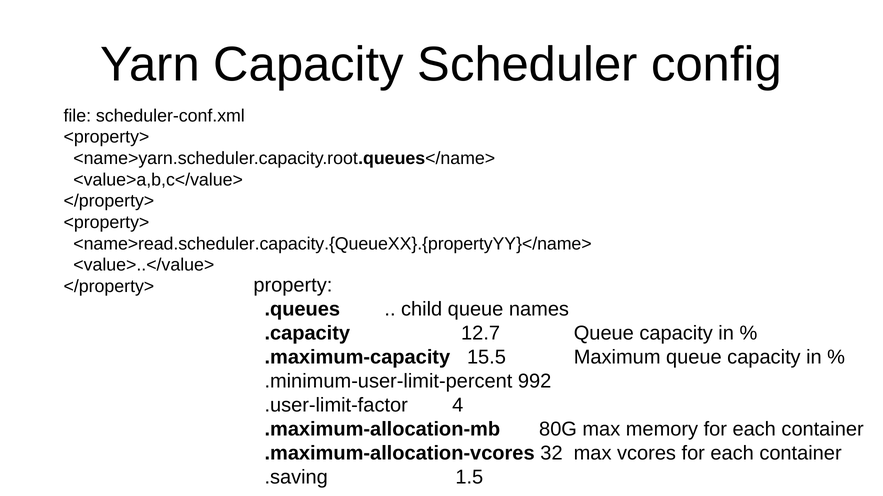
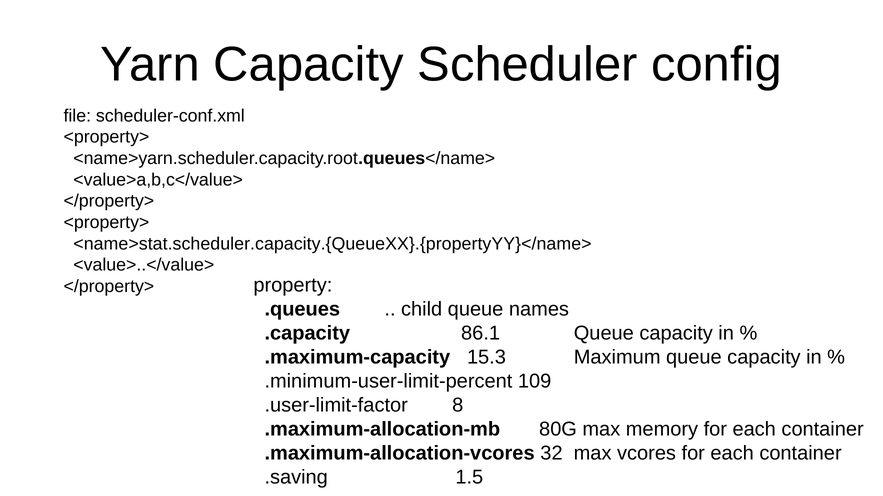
<name>read.scheduler.capacity.{QueueXX}.{propertyYY}</name>: <name>read.scheduler.capacity.{QueueXX}.{propertyYY}</name> -> <name>stat.scheduler.capacity.{QueueXX}.{propertyYY}</name>
12.7: 12.7 -> 86.1
15.5: 15.5 -> 15.3
992: 992 -> 109
4: 4 -> 8
